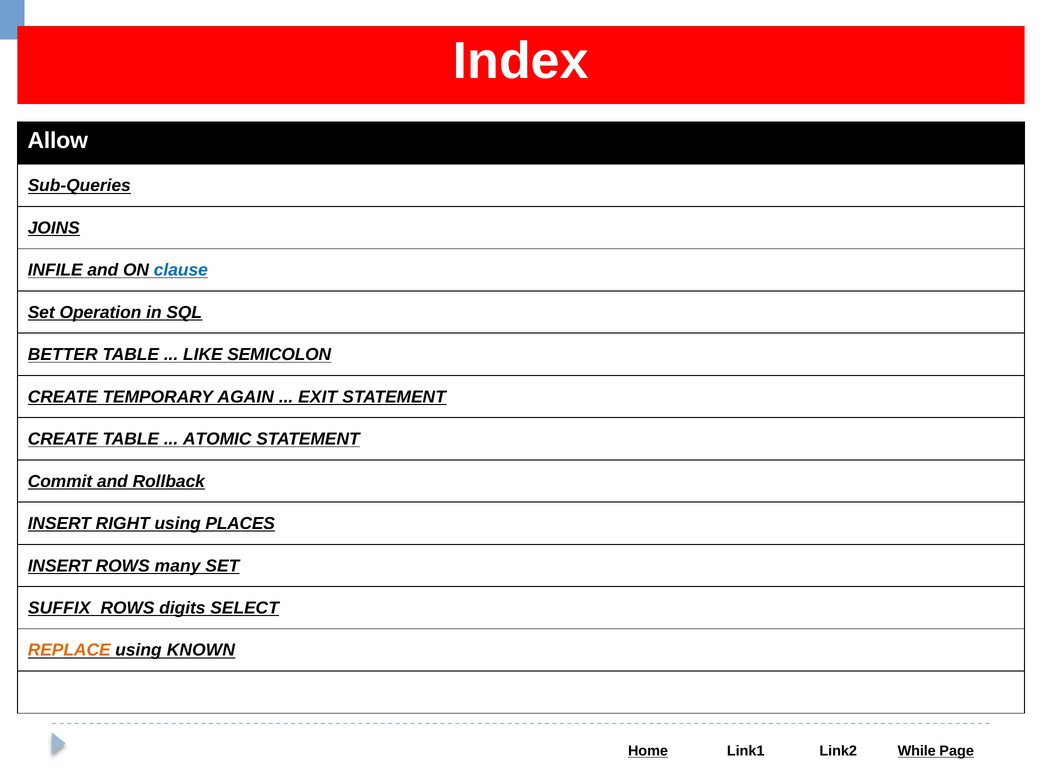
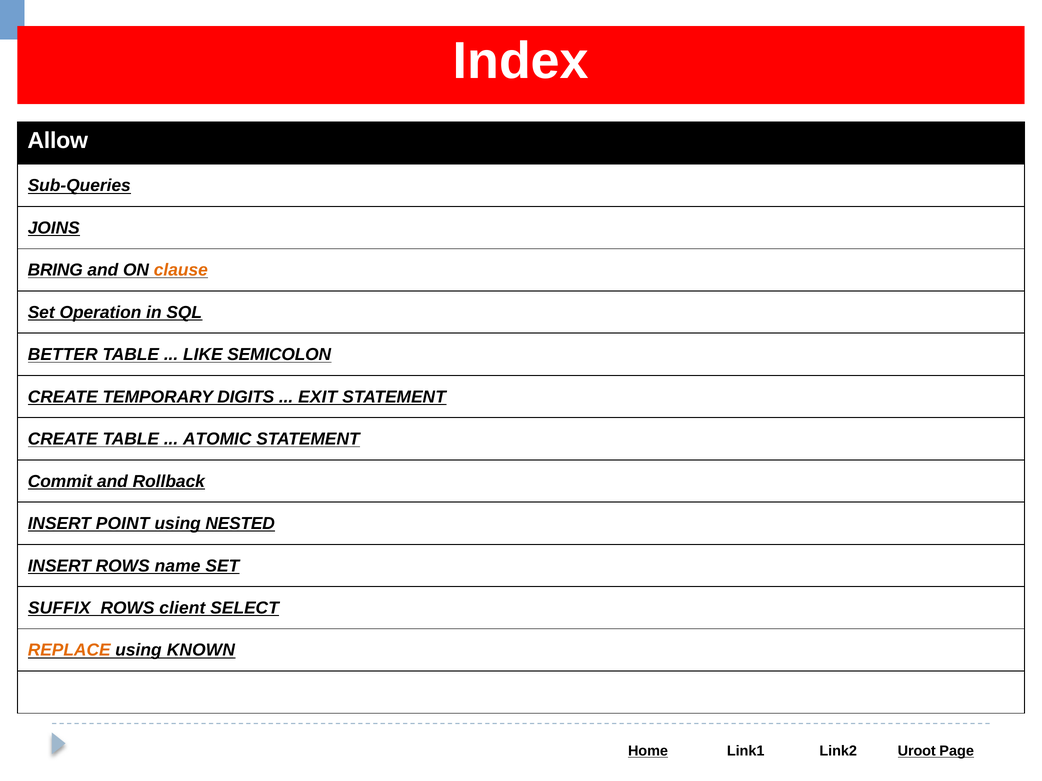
INFILE: INFILE -> BRING
clause colour: blue -> orange
AGAIN: AGAIN -> DIGITS
RIGHT: RIGHT -> POINT
PLACES: PLACES -> NESTED
many: many -> name
digits: digits -> client
While: While -> Uroot
